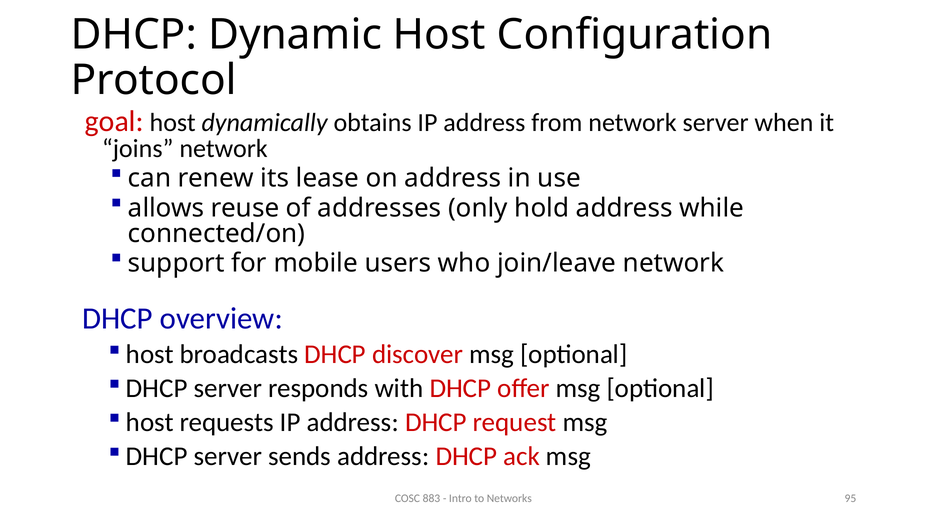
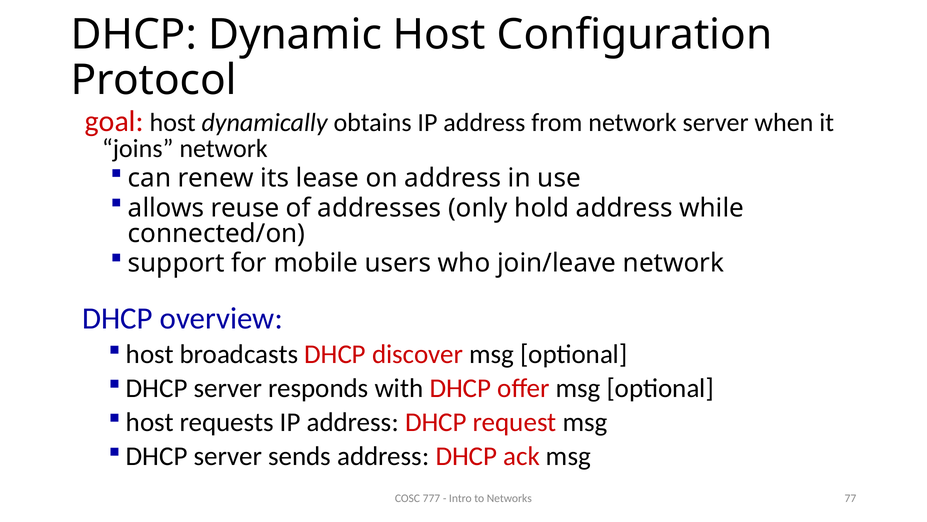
883: 883 -> 777
95: 95 -> 77
